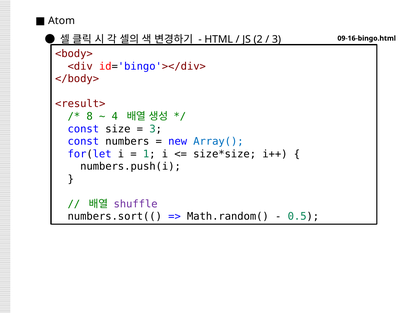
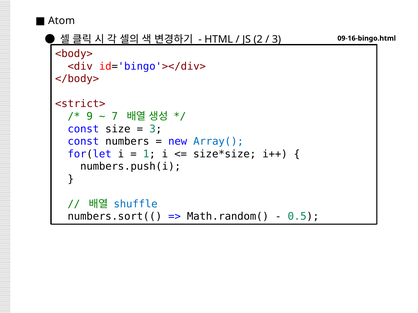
<result>: <result> -> <strict>
8: 8 -> 9
4: 4 -> 7
shuffle colour: purple -> blue
